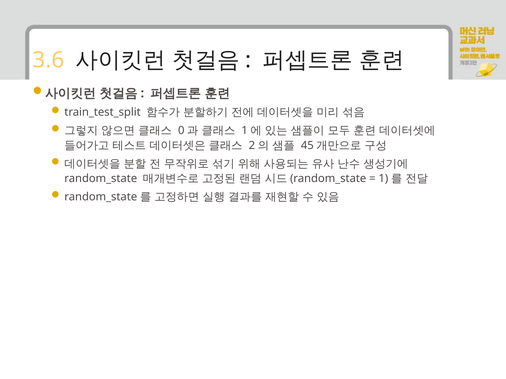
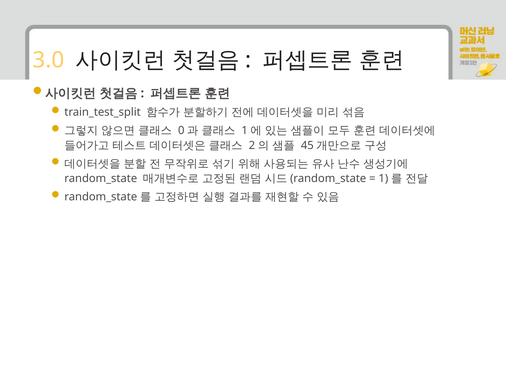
3.6: 3.6 -> 3.0
